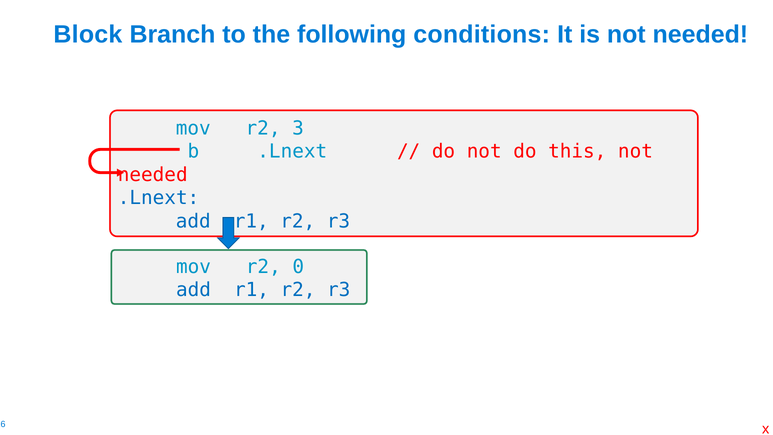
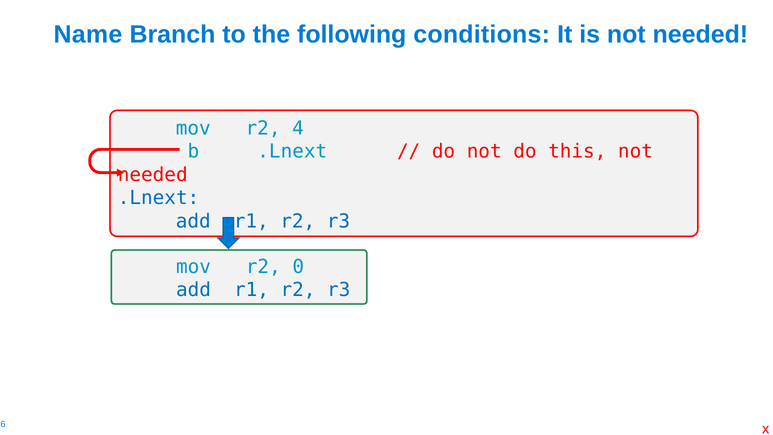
Block: Block -> Name
3: 3 -> 4
